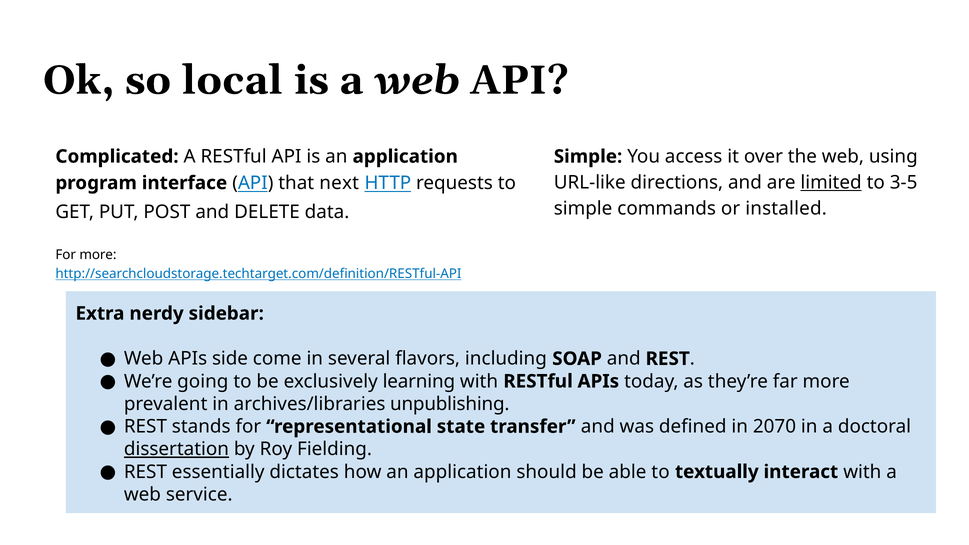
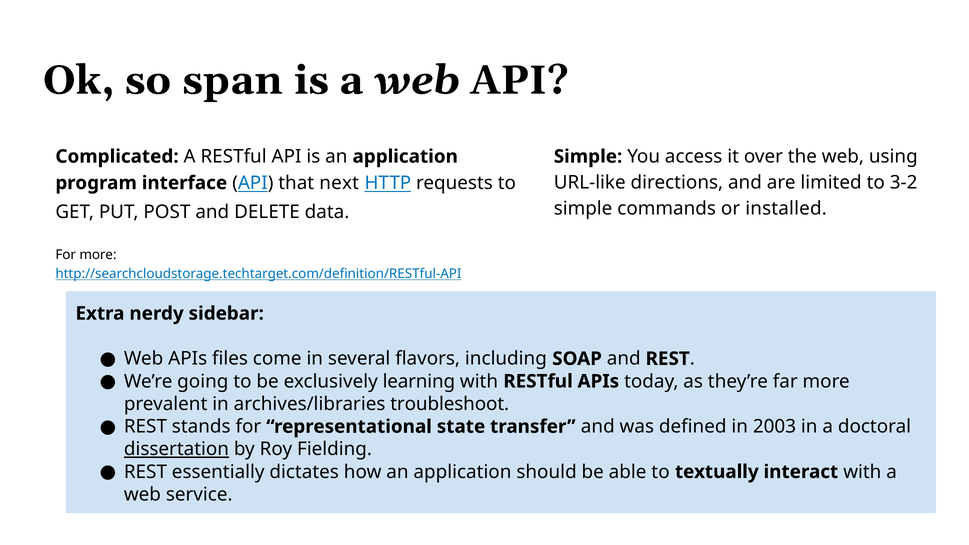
local: local -> span
limited underline: present -> none
3-5: 3-5 -> 3-2
side: side -> files
unpublishing: unpublishing -> troubleshoot
2070: 2070 -> 2003
